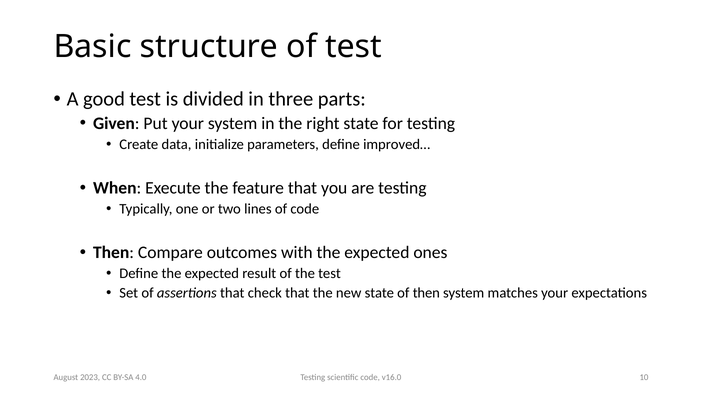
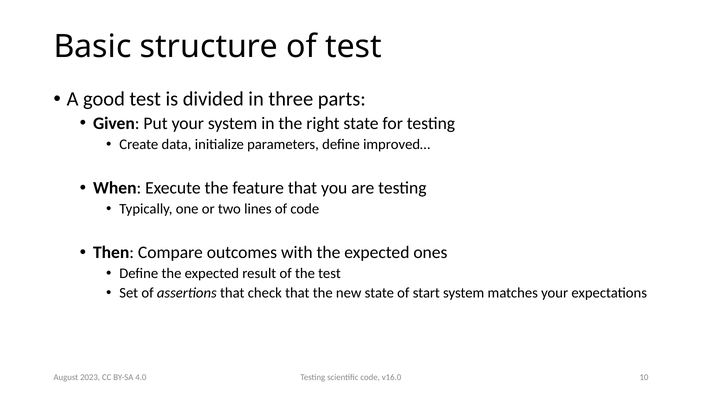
of then: then -> start
